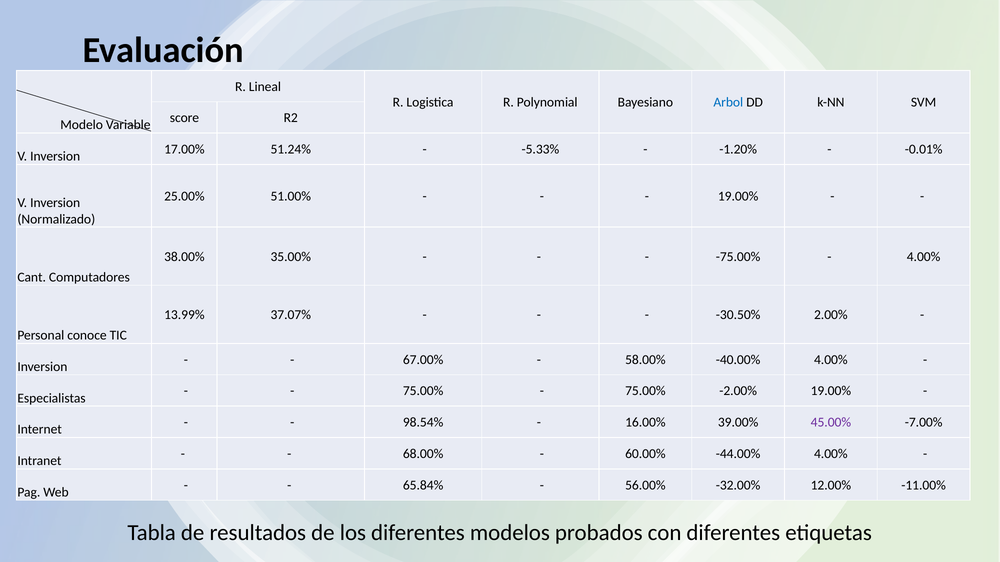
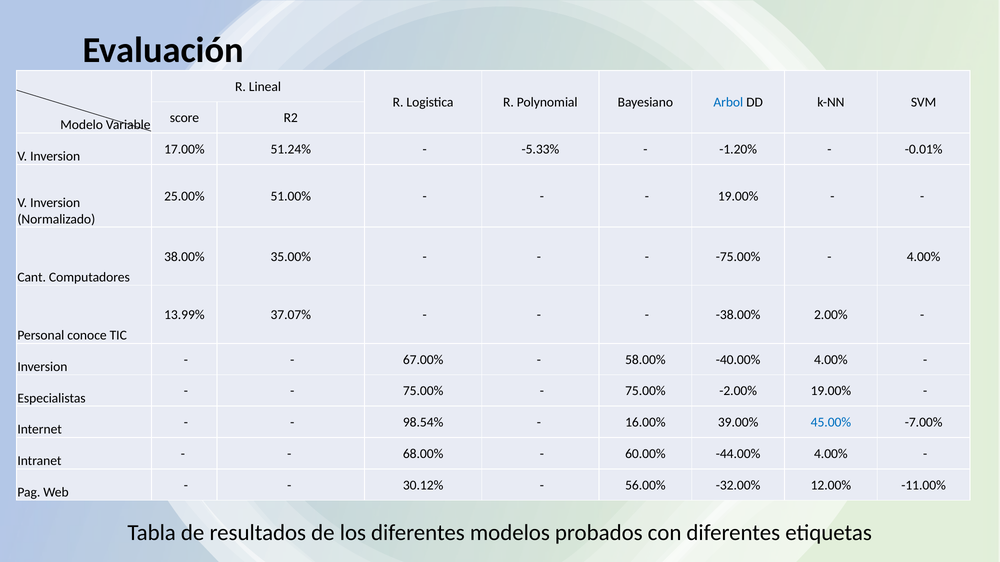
-30.50%: -30.50% -> -38.00%
45.00% colour: purple -> blue
65.84%: 65.84% -> 30.12%
